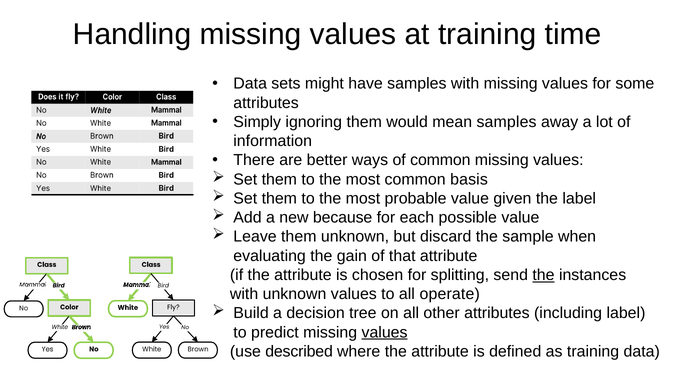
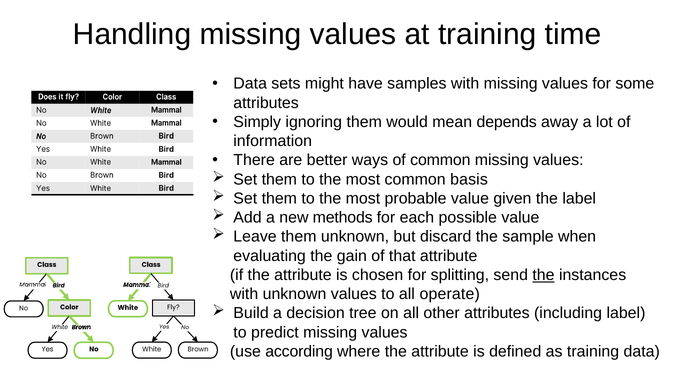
mean samples: samples -> depends
because: because -> methods
values at (385, 332) underline: present -> none
described: described -> according
